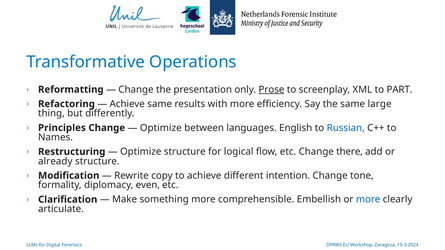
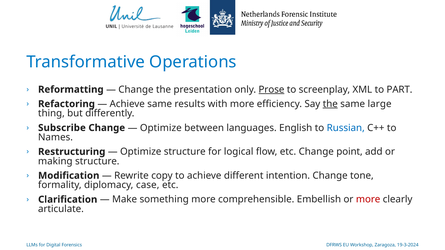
the at (330, 104) underline: none -> present
Principles: Principles -> Subscribe
there: there -> point
already: already -> making
even: even -> case
more at (368, 200) colour: blue -> red
